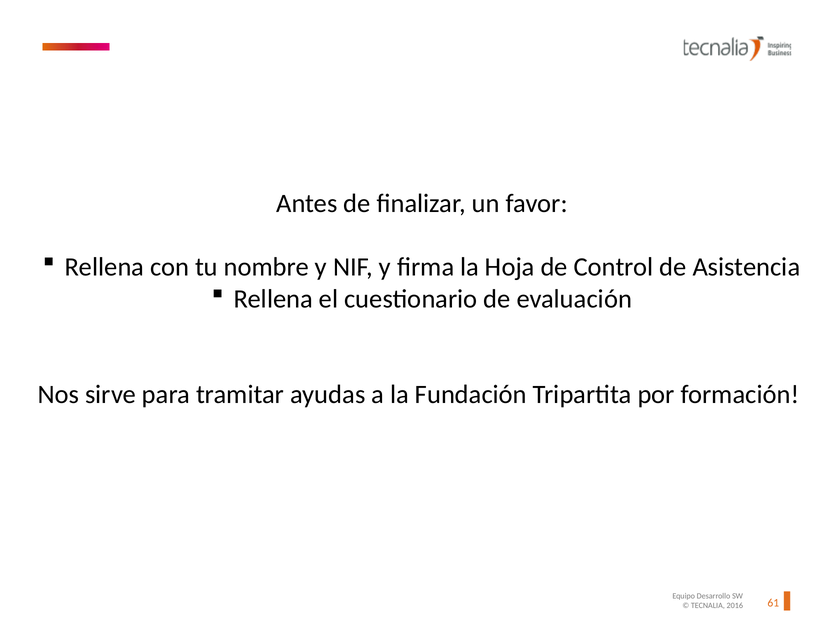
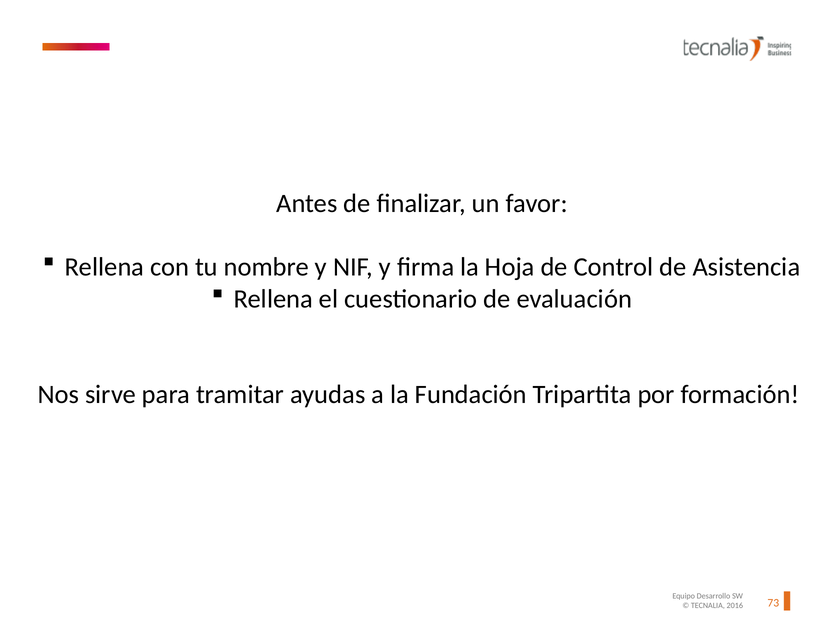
61: 61 -> 73
